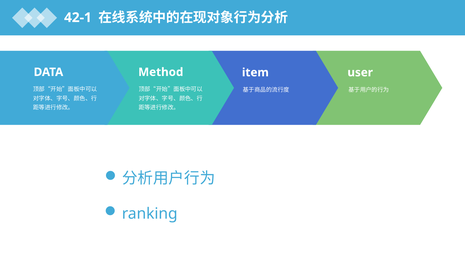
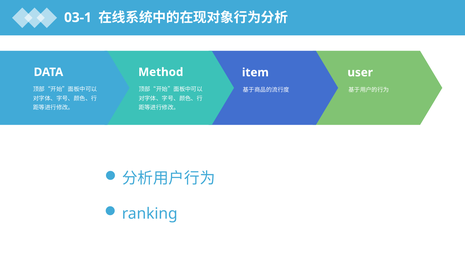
42-1: 42-1 -> 03-1
